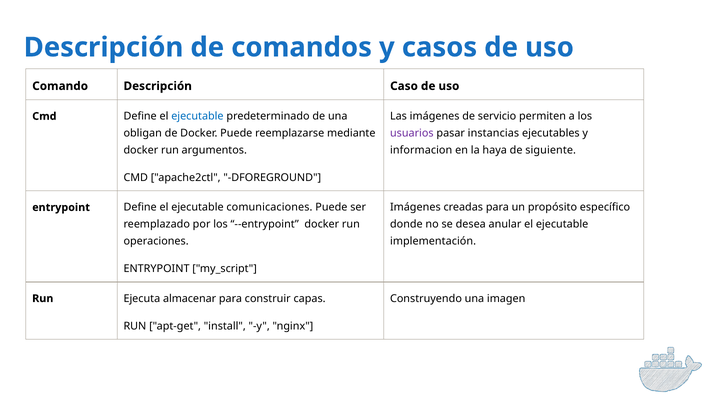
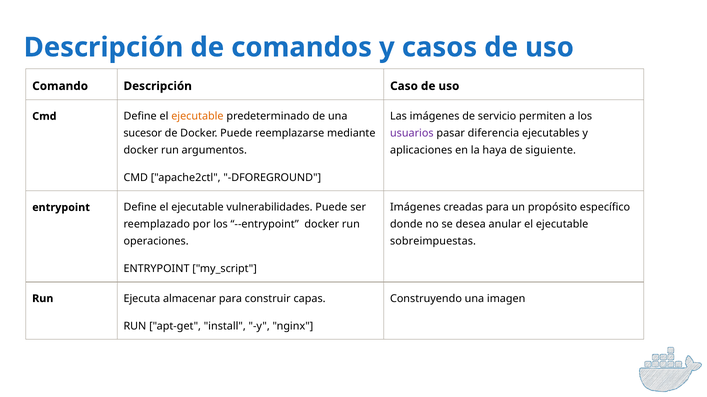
ejecutable at (197, 116) colour: blue -> orange
obligan: obligan -> sucesor
instancias: instancias -> diferencia
informacion: informacion -> aplicaciones
comunicaciones: comunicaciones -> vulnerabilidades
implementación: implementación -> sobreimpuestas
